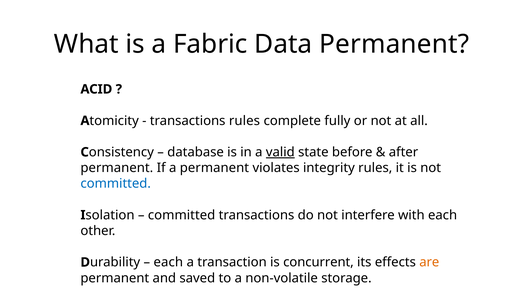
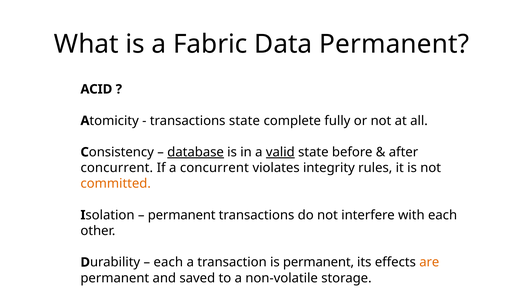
transactions rules: rules -> state
database underline: none -> present
permanent at (117, 168): permanent -> concurrent
a permanent: permanent -> concurrent
committed at (116, 183) colour: blue -> orange
committed at (182, 215): committed -> permanent
is concurrent: concurrent -> permanent
